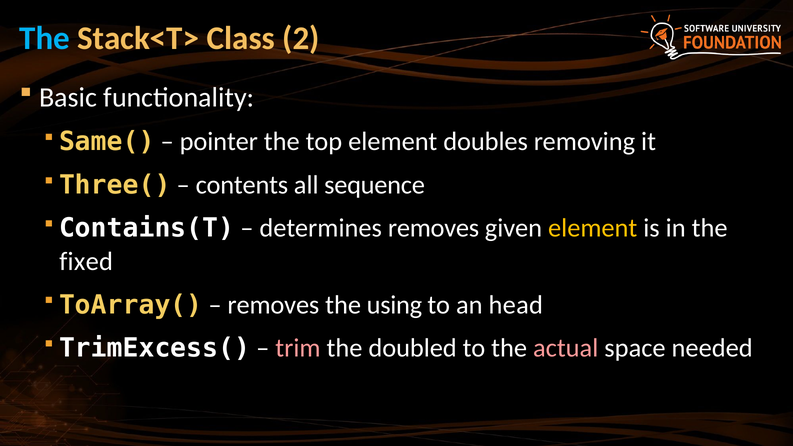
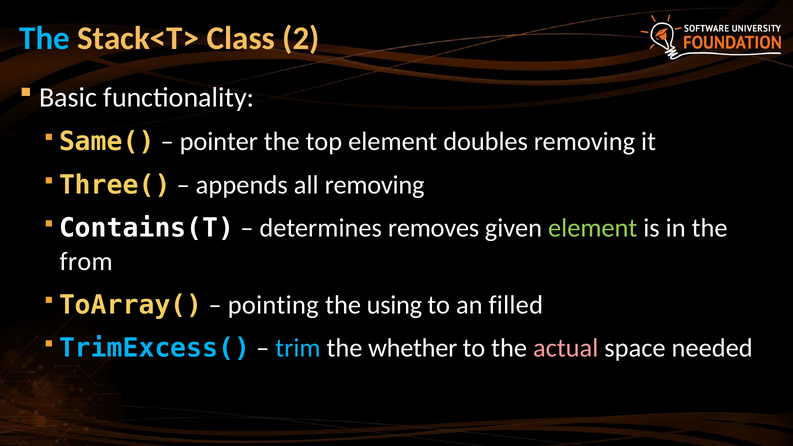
contents: contents -> appends
all sequence: sequence -> removing
element at (593, 228) colour: yellow -> light green
fixed: fixed -> from
removes at (273, 305): removes -> pointing
head: head -> filled
TrimExcess( colour: white -> light blue
trim colour: pink -> light blue
doubled: doubled -> whether
